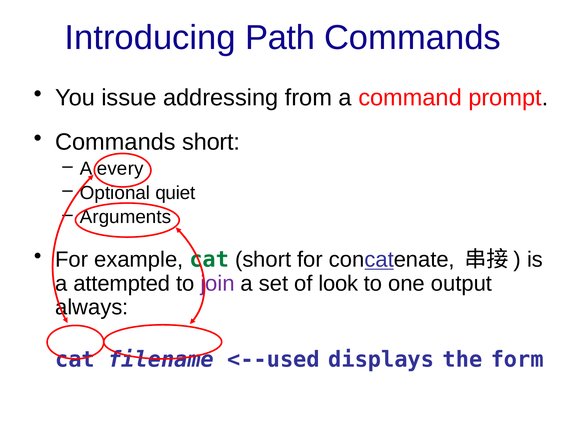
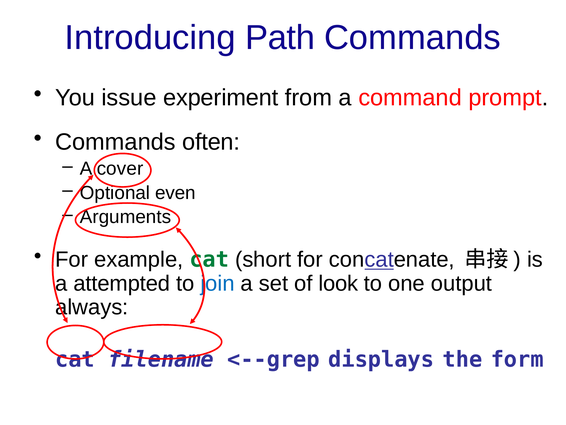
addressing: addressing -> experiment
Commands short: short -> often
every: every -> cover
quiet: quiet -> even
join colour: purple -> blue
<--used: <--used -> <--grep
